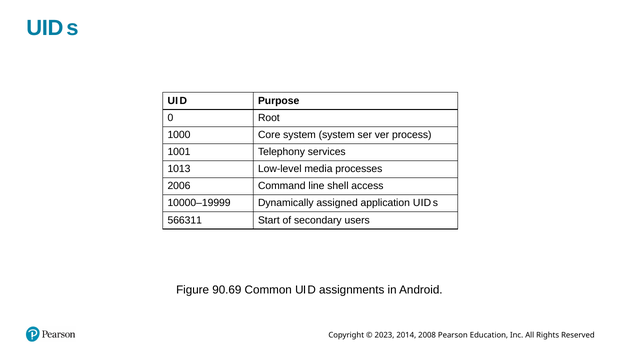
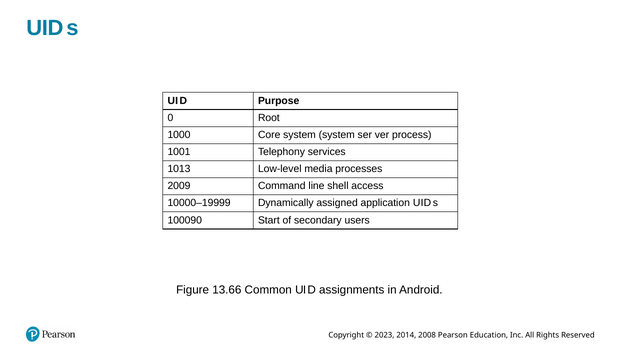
2006: 2006 -> 2009
566311: 566311 -> 100090
90.69: 90.69 -> 13.66
